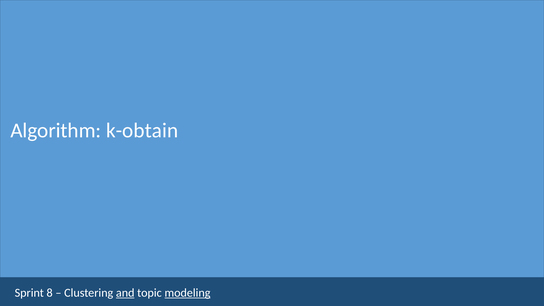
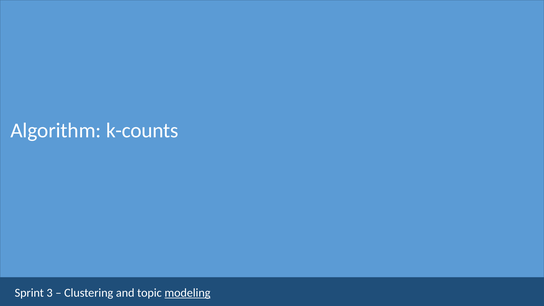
k-obtain: k-obtain -> k-counts
8: 8 -> 3
and underline: present -> none
